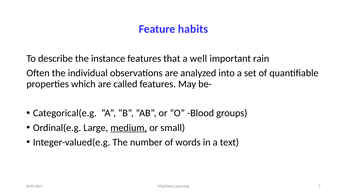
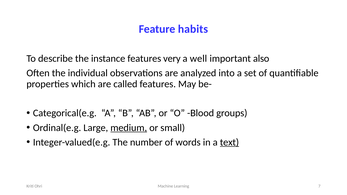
that: that -> very
rain: rain -> also
text underline: none -> present
